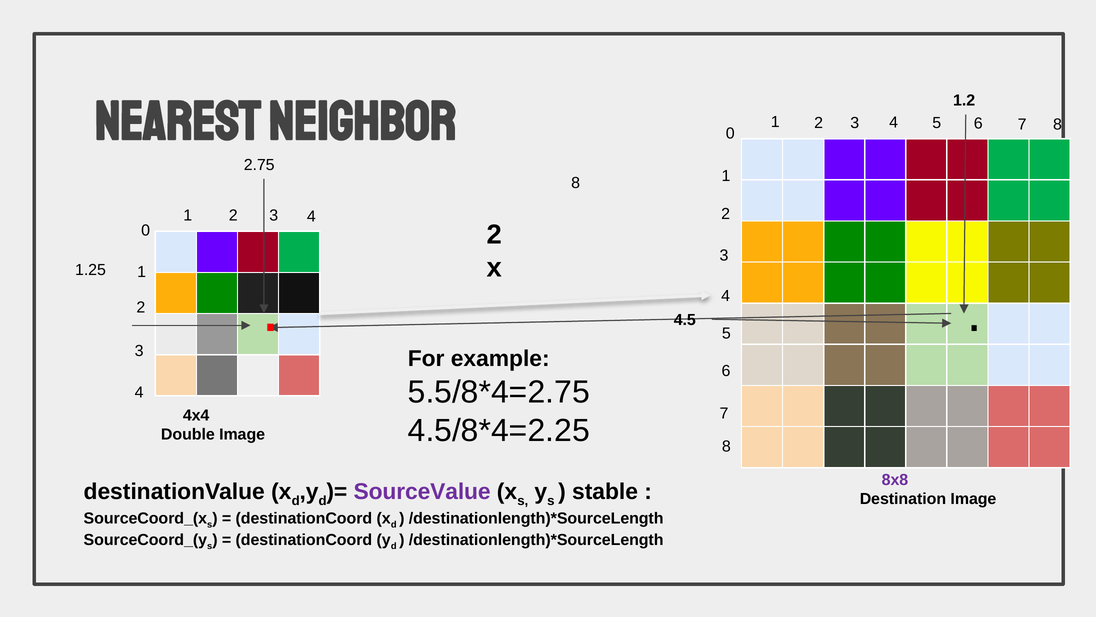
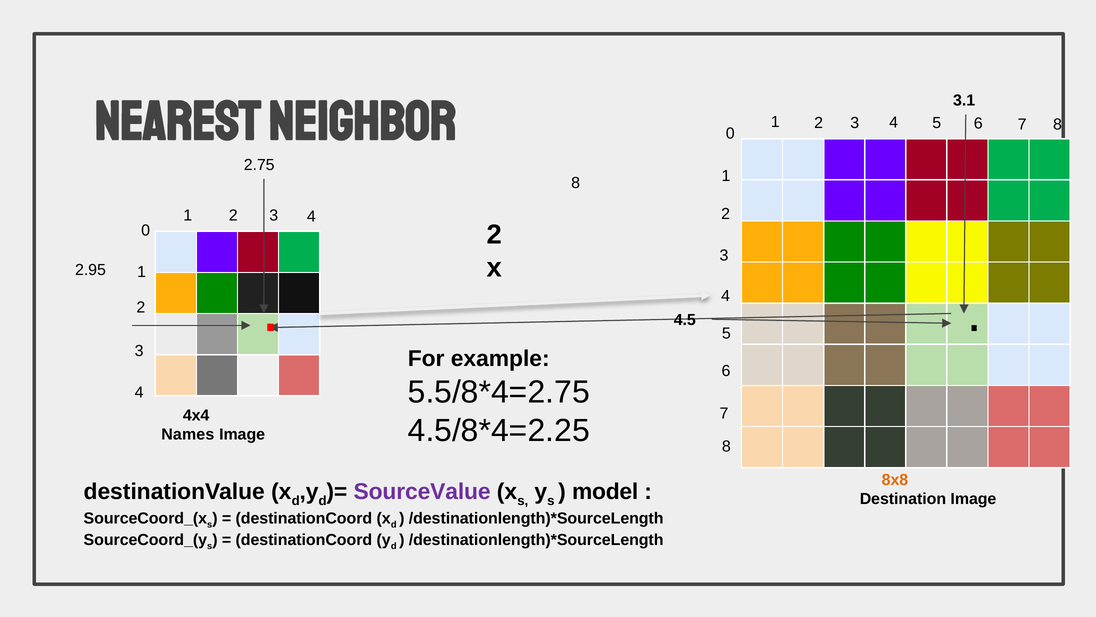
1.2: 1.2 -> 3.1
1.25: 1.25 -> 2.95
Double: Double -> Names
8x8 colour: purple -> orange
stable: stable -> model
